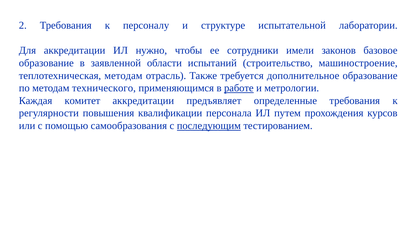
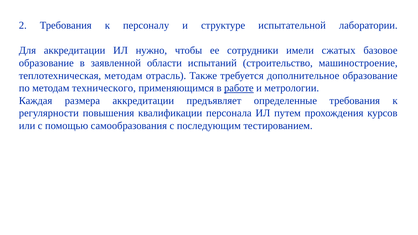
законов: законов -> сжатых
комитет: комитет -> размера
последующим underline: present -> none
